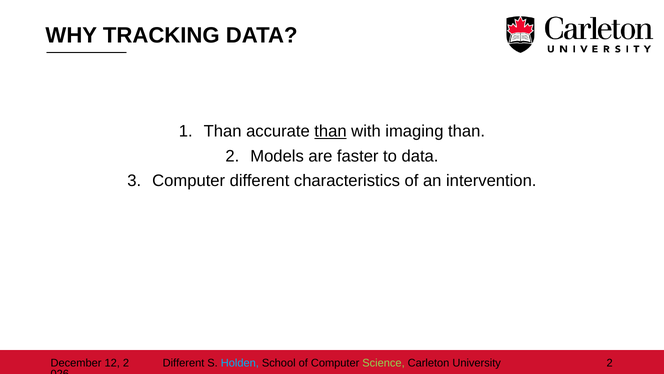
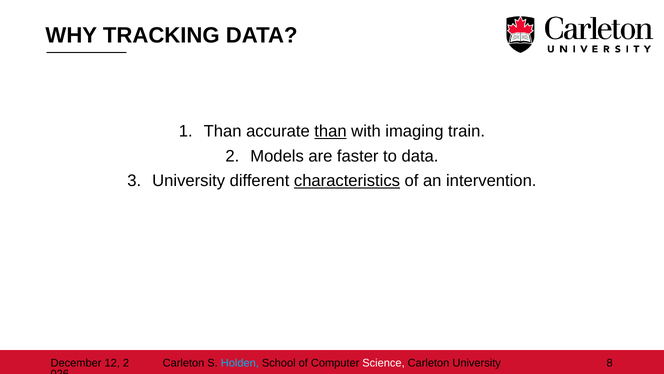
imaging than: than -> train
3 Computer: Computer -> University
characteristics underline: none -> present
Different at (184, 362): Different -> Carleton
Science colour: light green -> white
University 2: 2 -> 8
